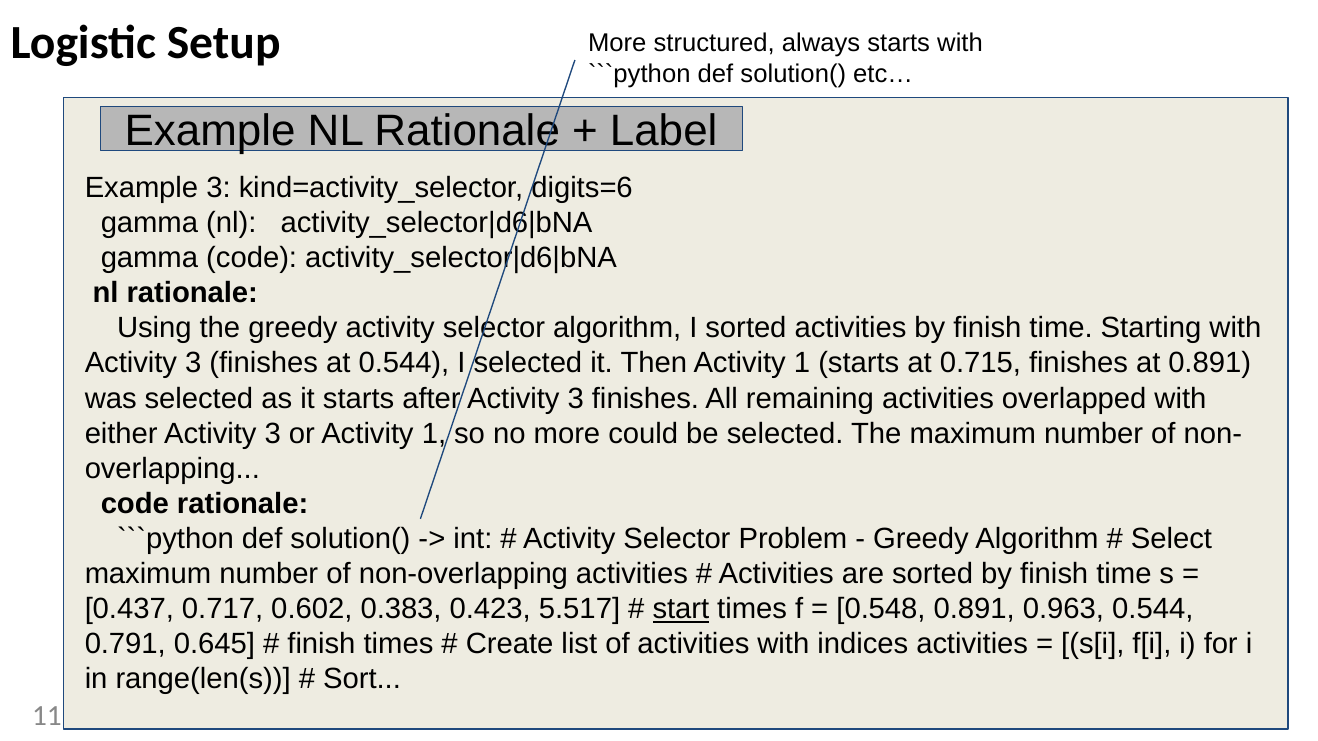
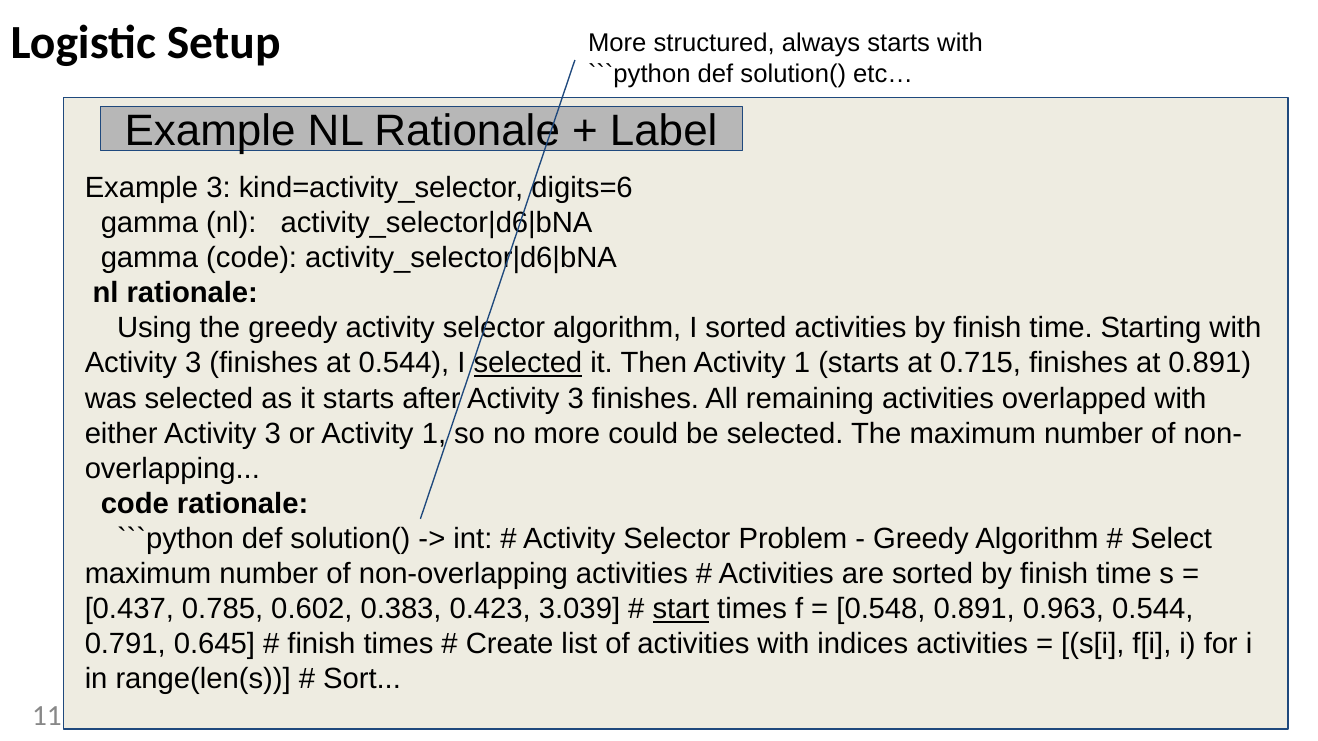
selected at (528, 363) underline: none -> present
0.717: 0.717 -> 0.785
5.517: 5.517 -> 3.039
